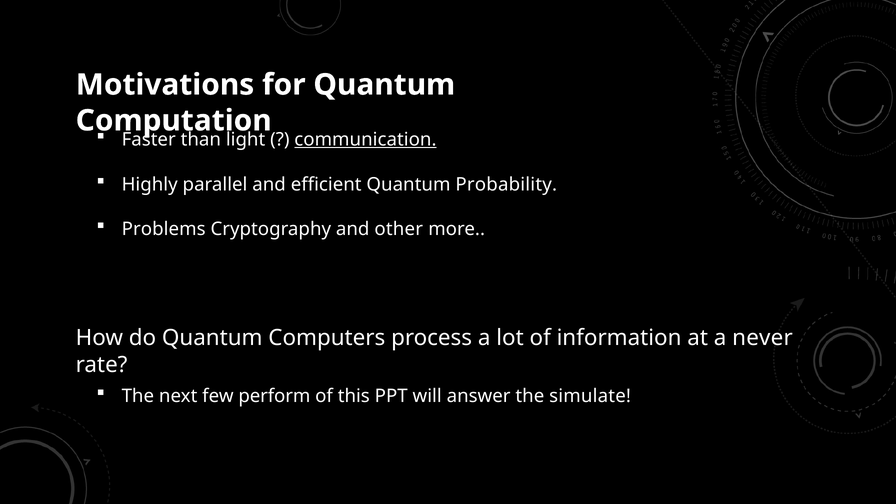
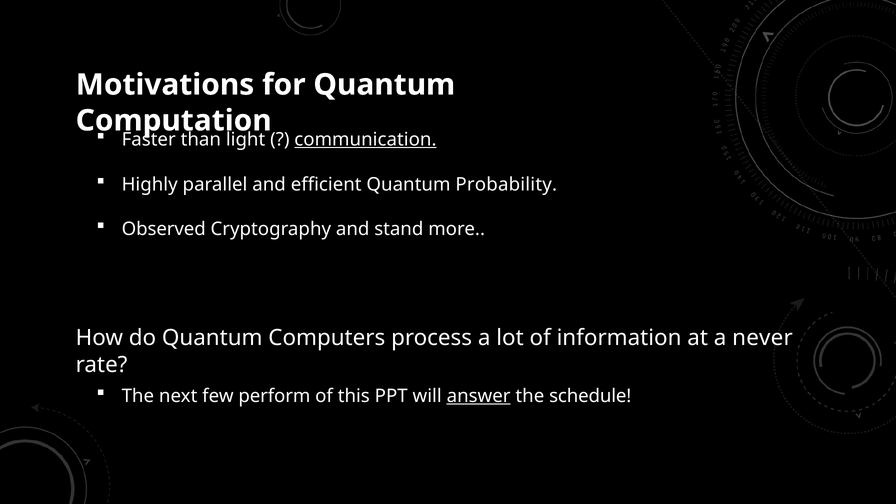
Problems: Problems -> Observed
other: other -> stand
answer underline: none -> present
simulate: simulate -> schedule
